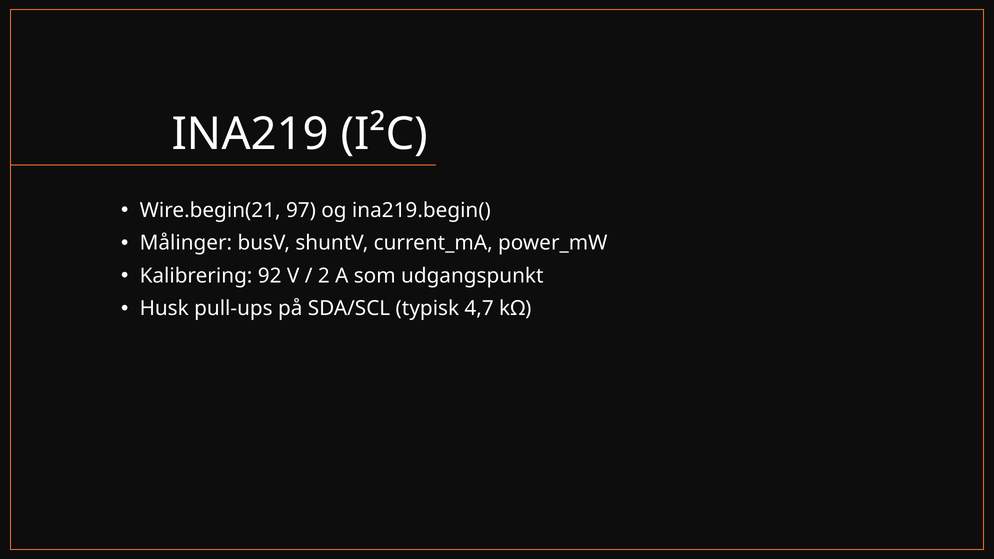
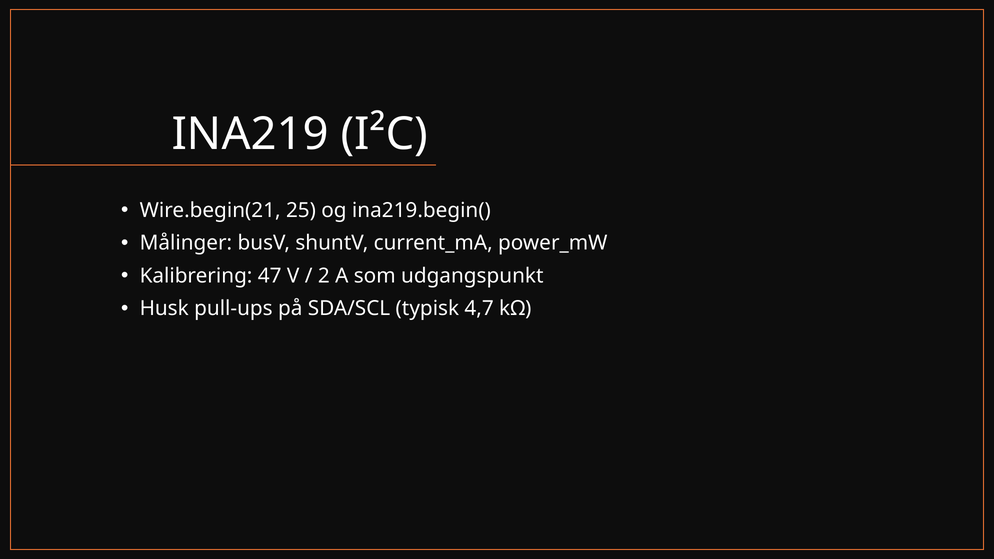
97: 97 -> 25
92: 92 -> 47
